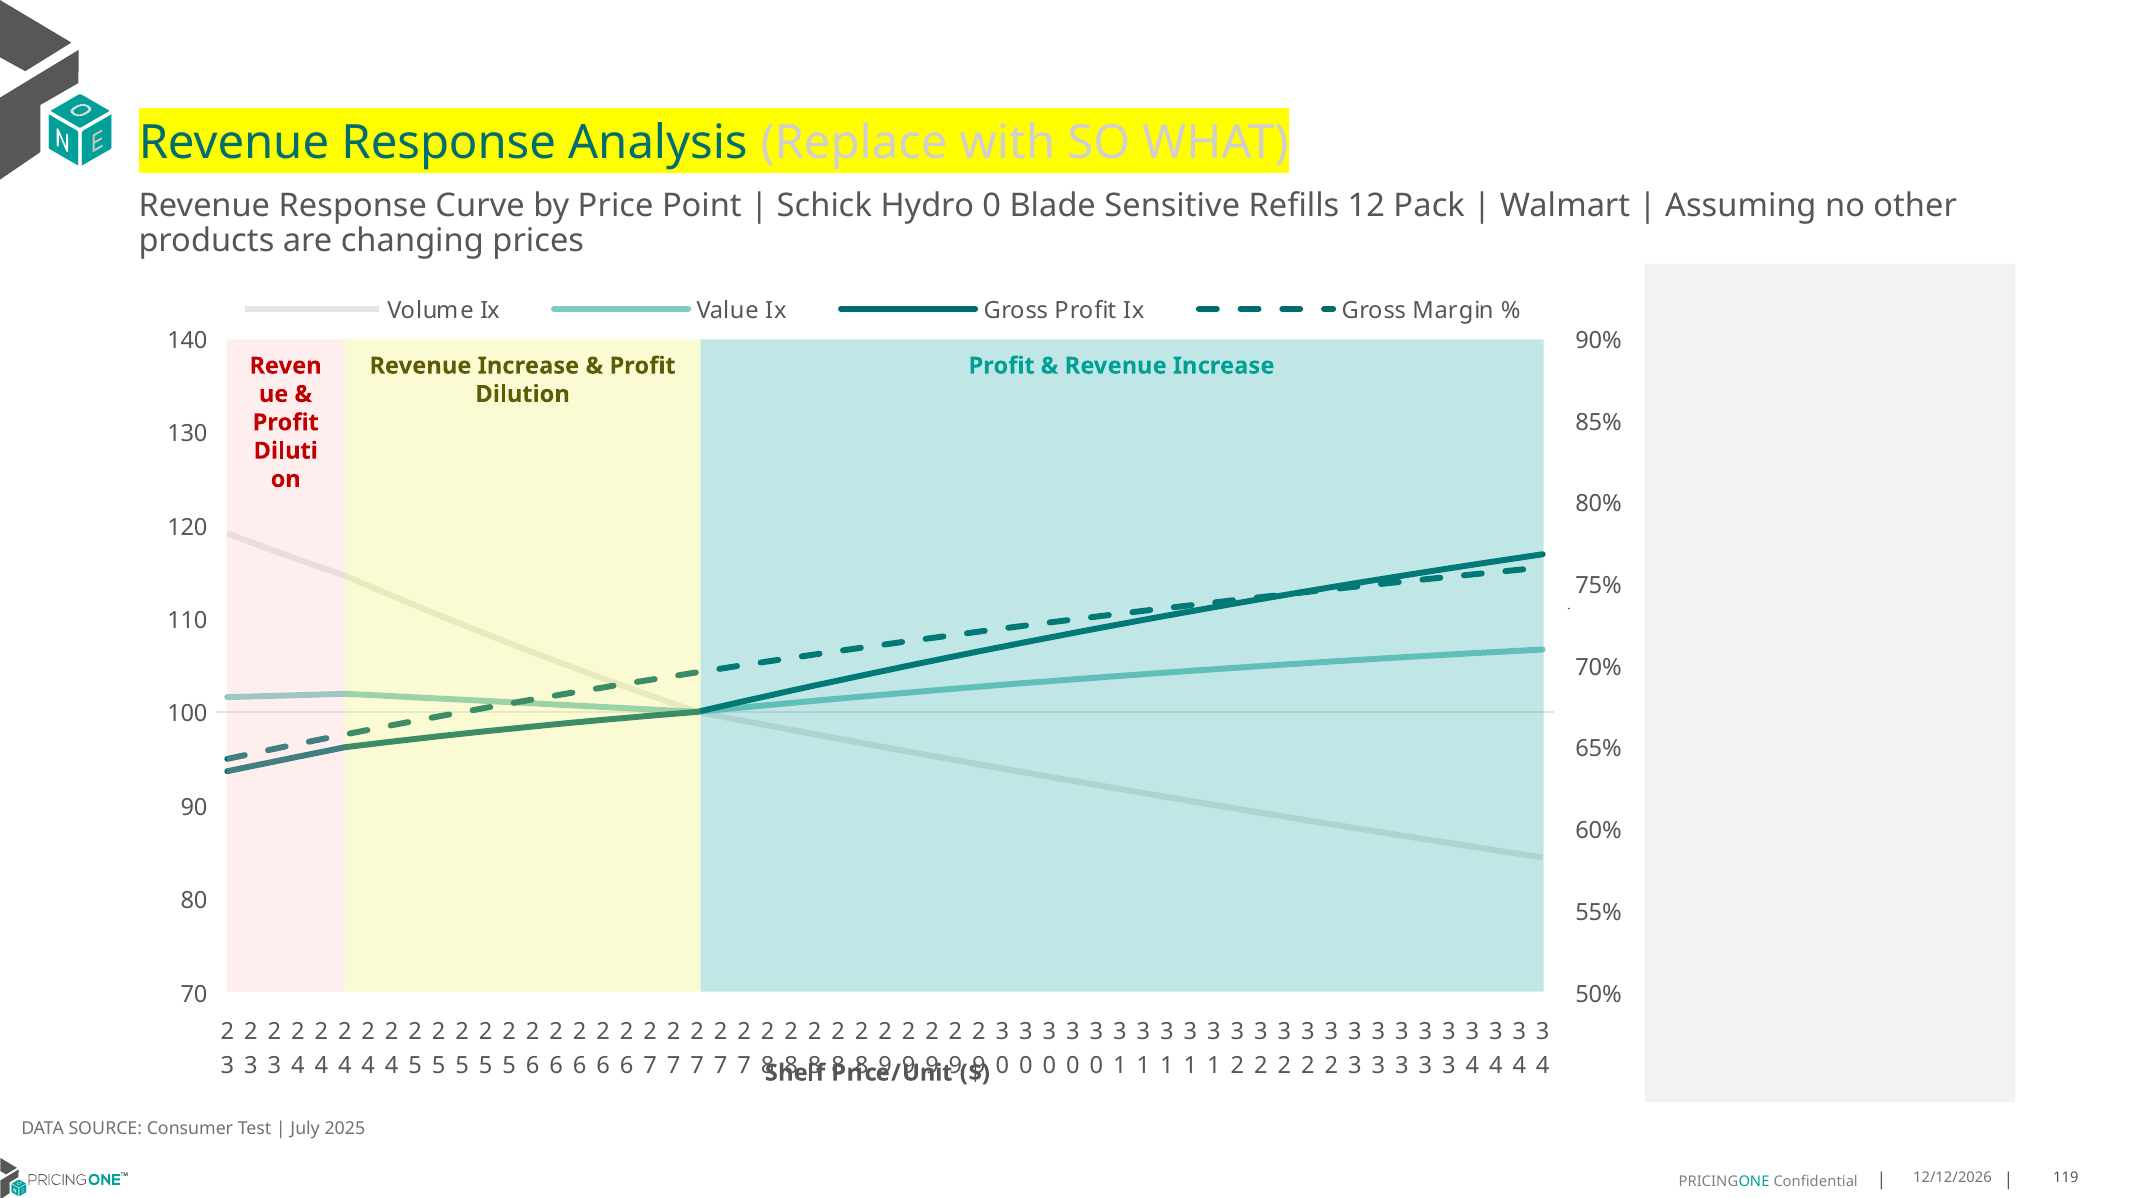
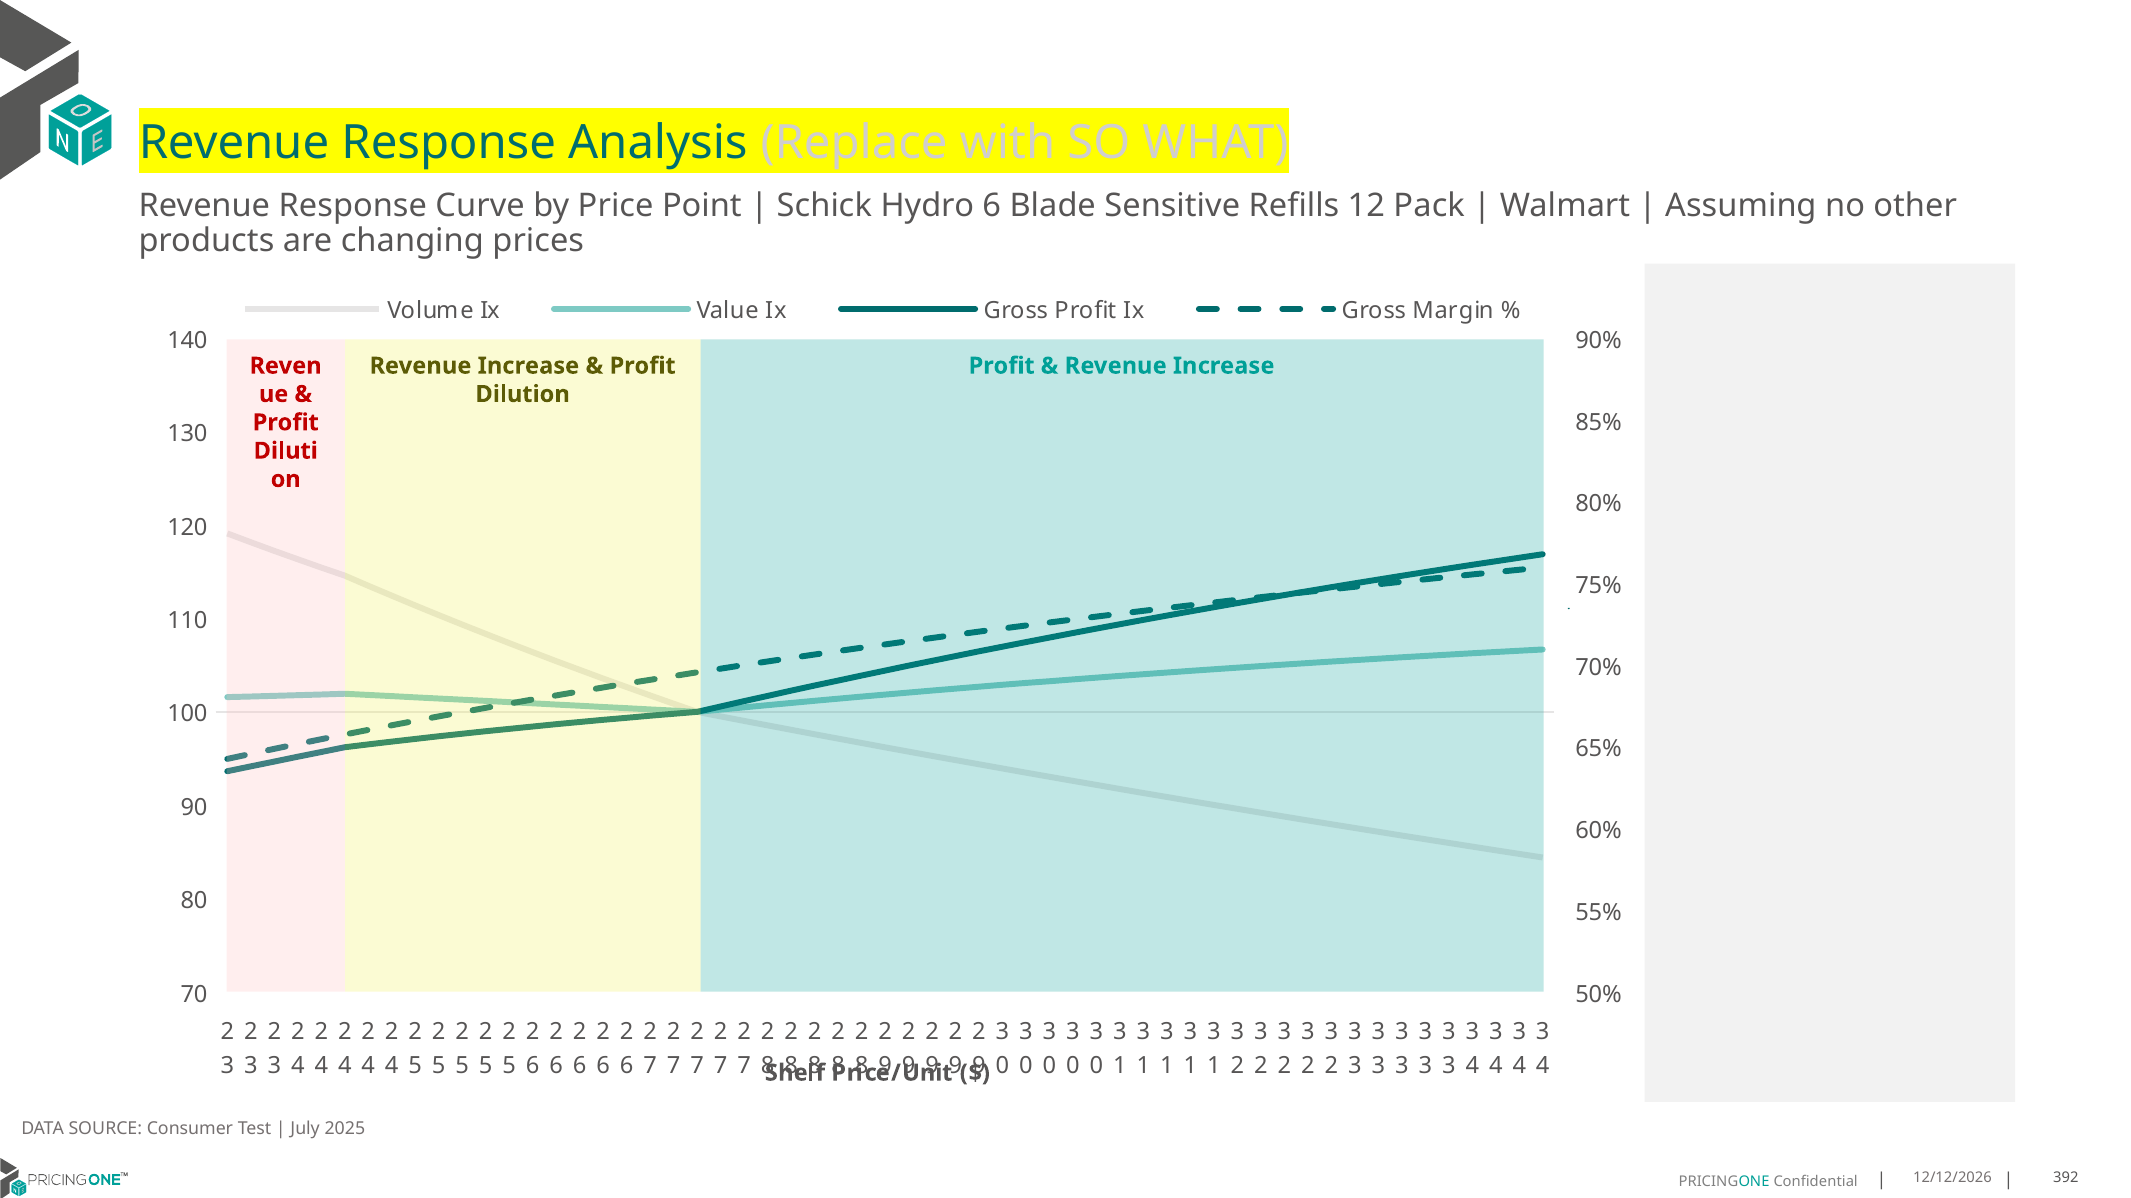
Hydro 0: 0 -> 6
119: 119 -> 392
